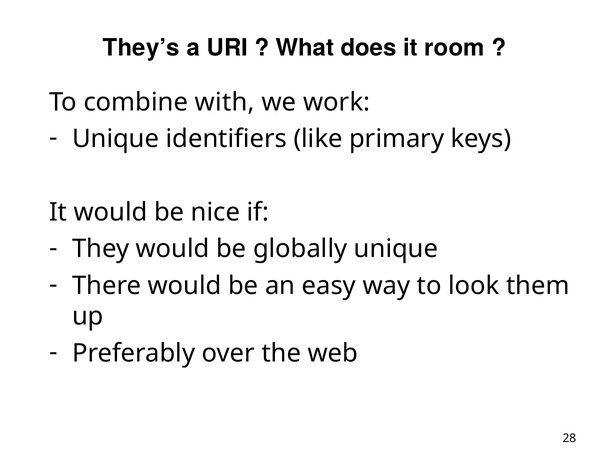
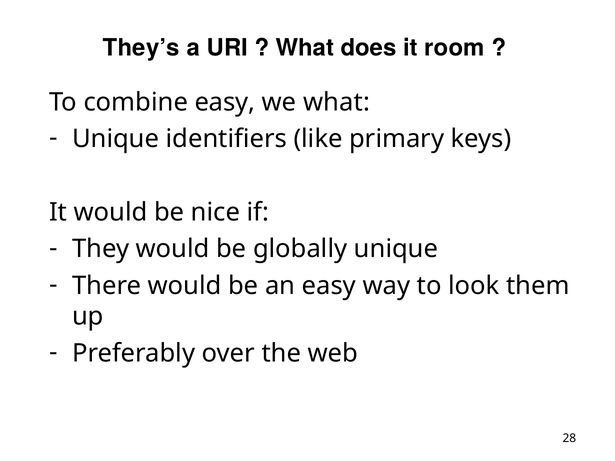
combine with: with -> easy
we work: work -> what
